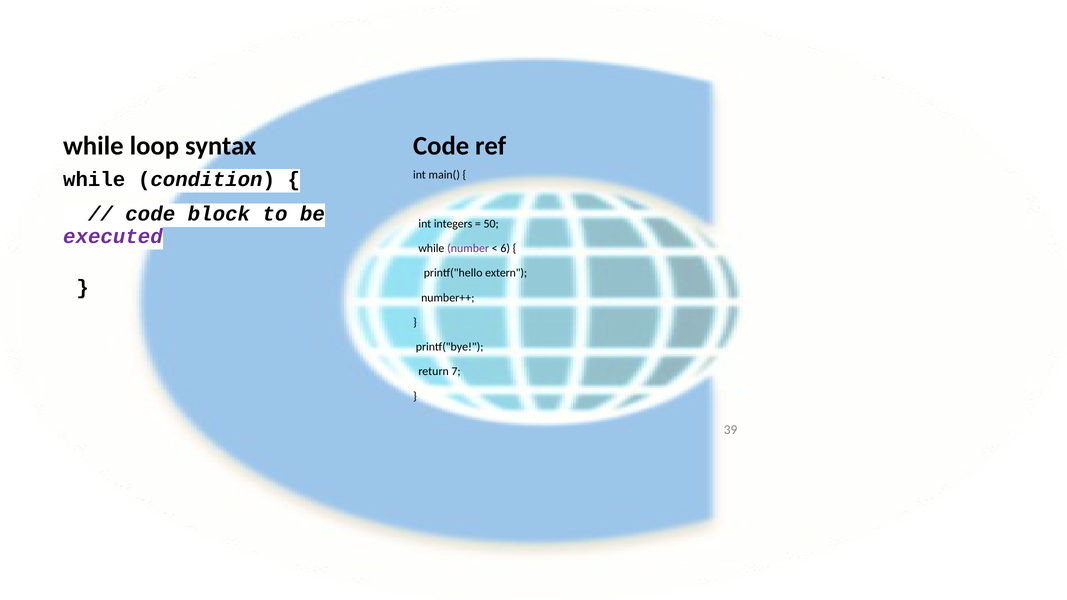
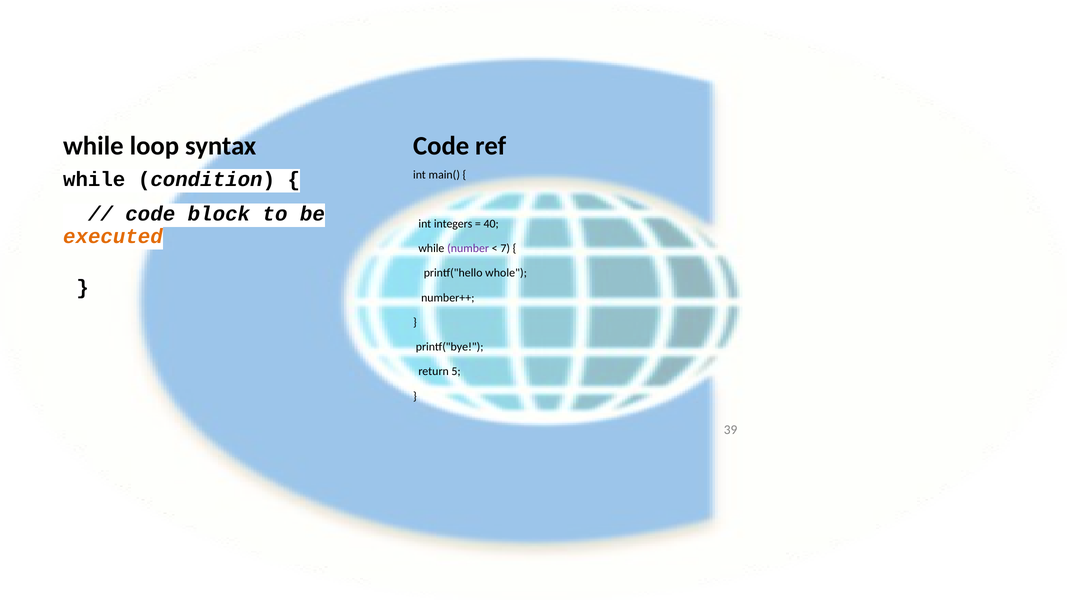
50: 50 -> 40
executed colour: purple -> orange
6: 6 -> 7
extern: extern -> whole
7: 7 -> 5
